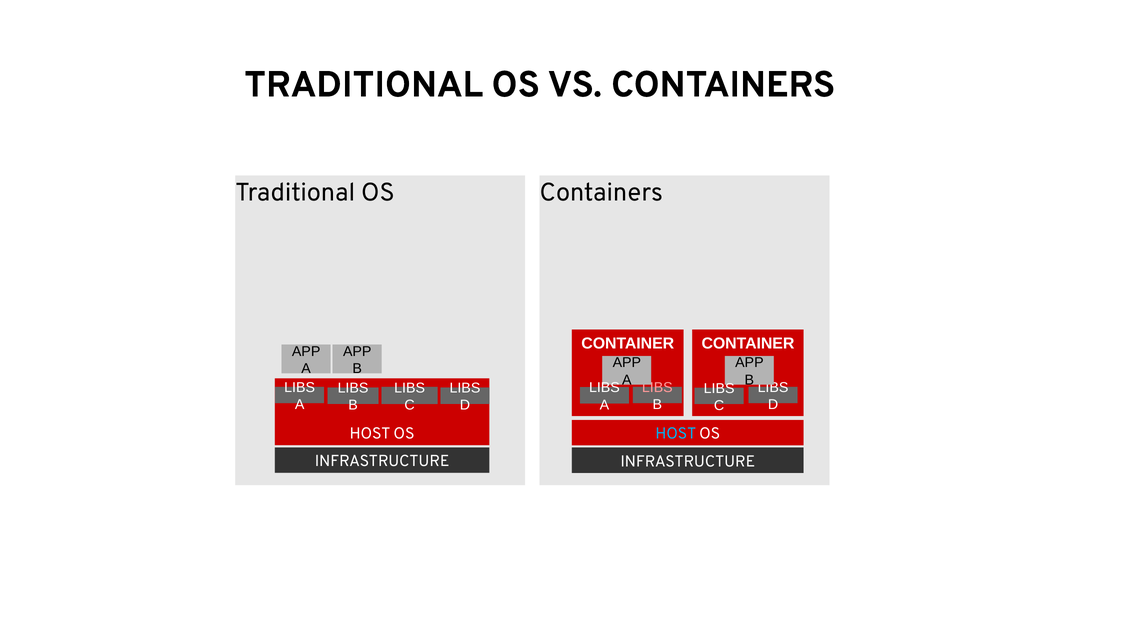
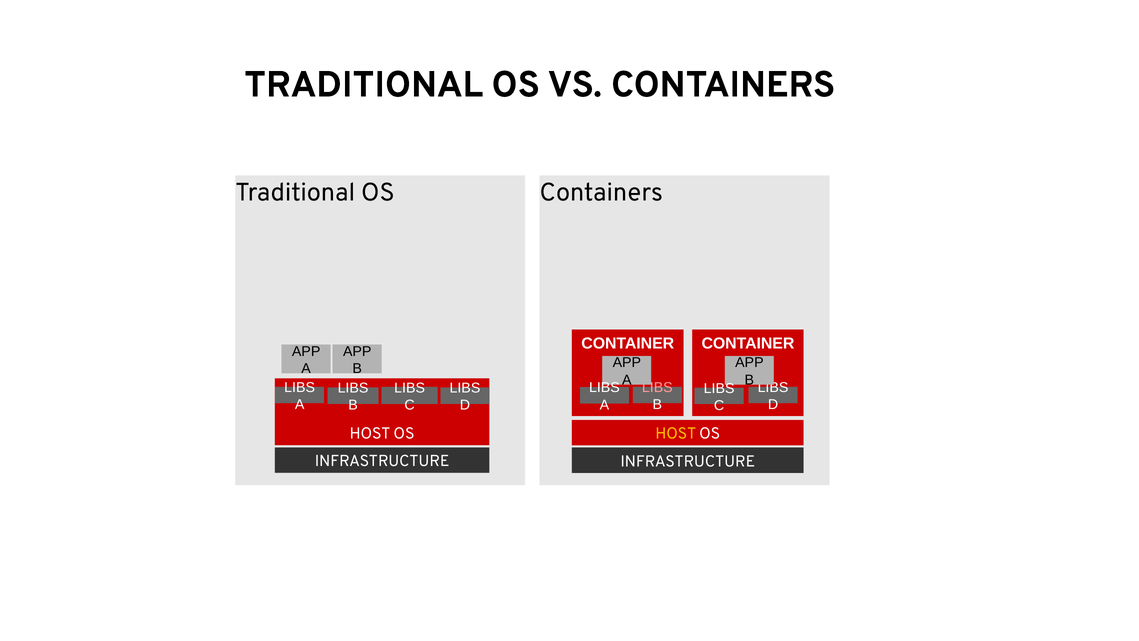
HOST at (676, 434) colour: light blue -> yellow
